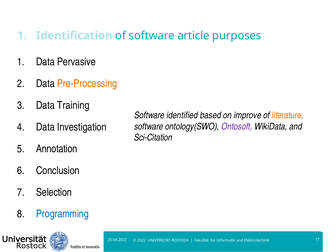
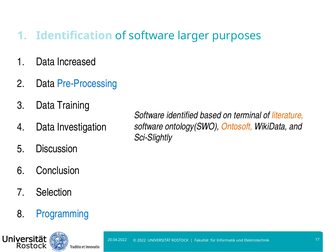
article: article -> larger
Pervasive: Pervasive -> Increased
Pre-Processing colour: orange -> blue
improve: improve -> terminal
Ontosoft colour: purple -> orange
Sci-Citation: Sci-Citation -> Sci-Slightly
Annotation: Annotation -> Discussion
